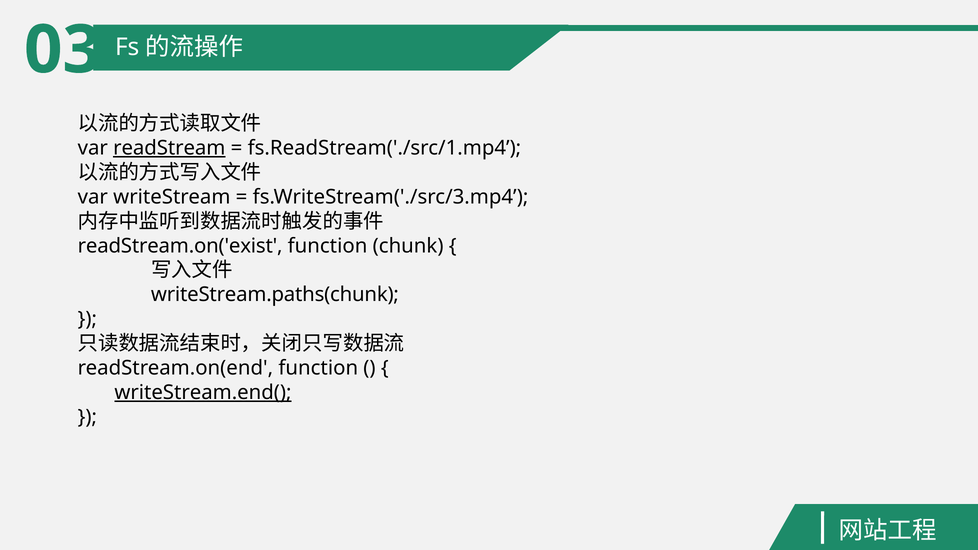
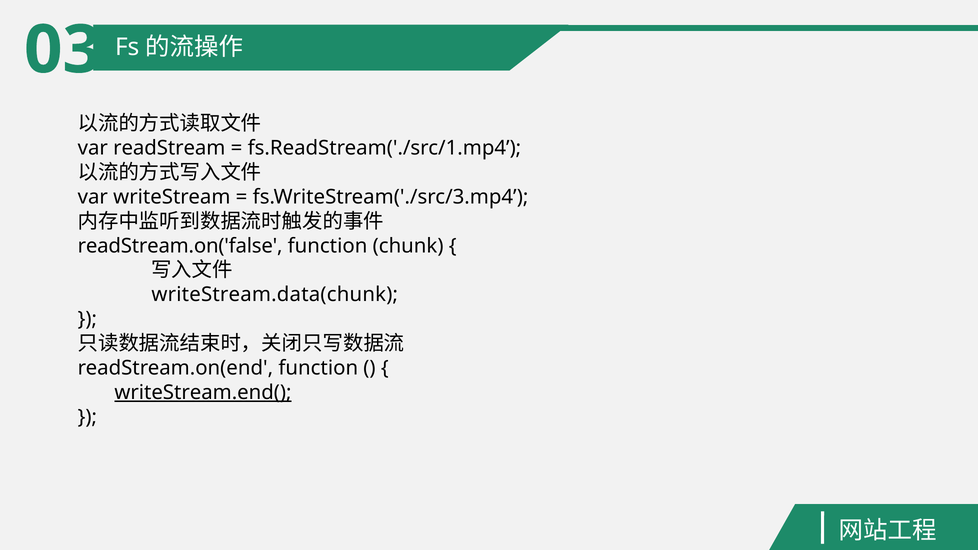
readStream underline: present -> none
readStream.on('exist: readStream.on('exist -> readStream.on('false
writeStream.paths(chunk: writeStream.paths(chunk -> writeStream.data(chunk
